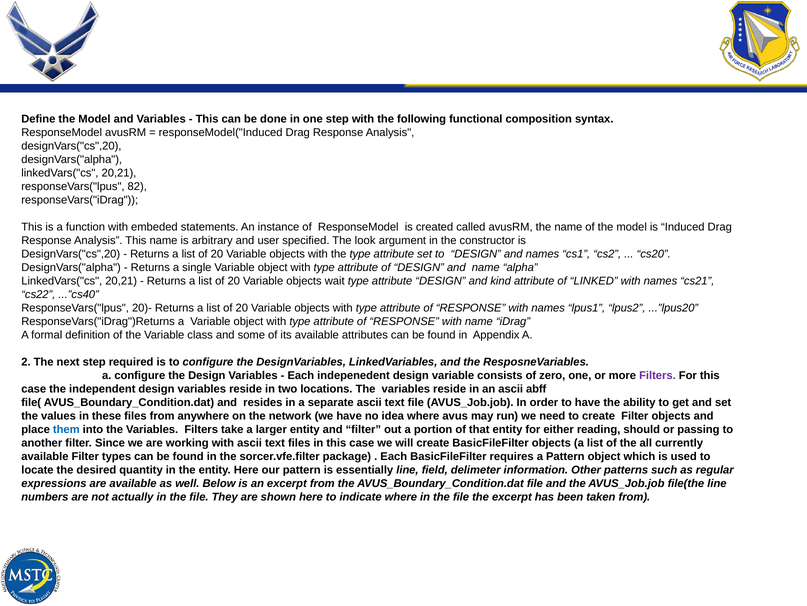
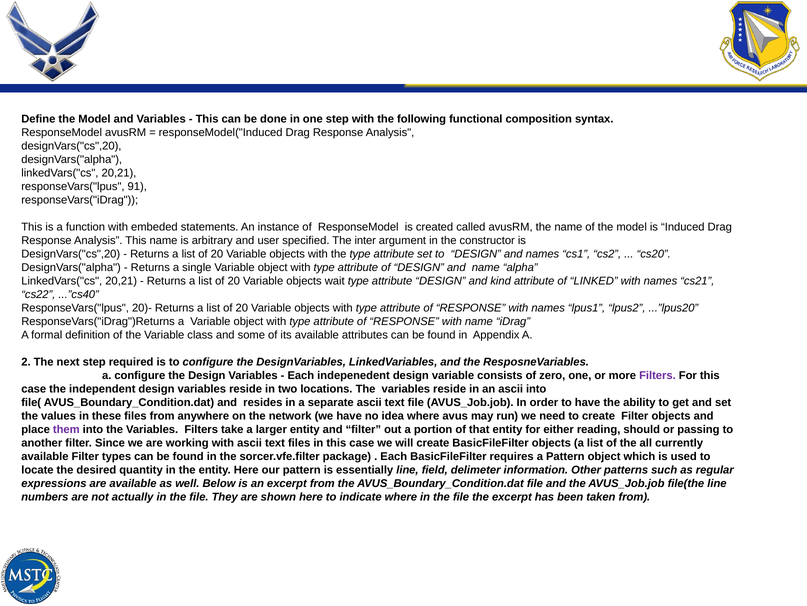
82: 82 -> 91
look: look -> inter
ascii abff: abff -> into
them colour: blue -> purple
